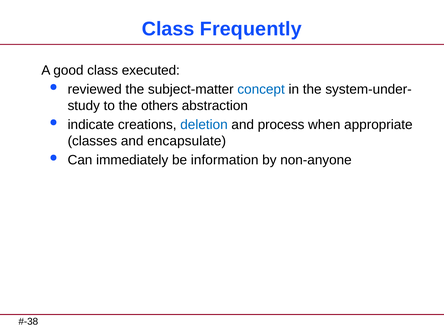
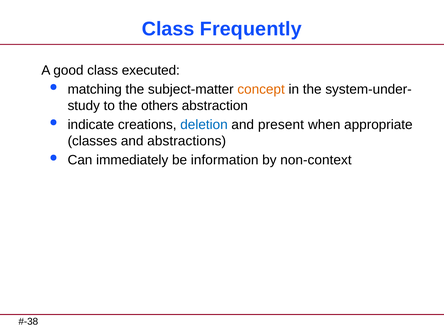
reviewed: reviewed -> matching
concept colour: blue -> orange
process: process -> present
encapsulate: encapsulate -> abstractions
non-anyone: non-anyone -> non-context
